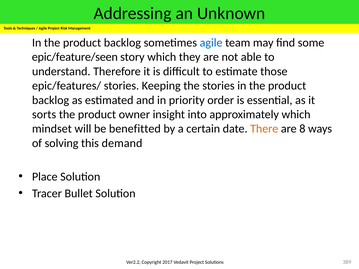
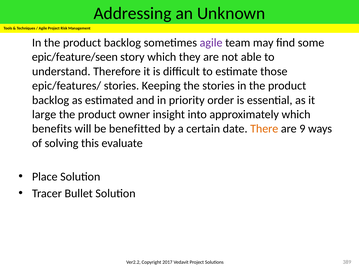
agile at (211, 43) colour: blue -> purple
sorts: sorts -> large
mindset: mindset -> benefits
8: 8 -> 9
demand: demand -> evaluate
